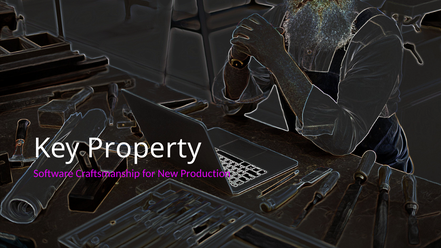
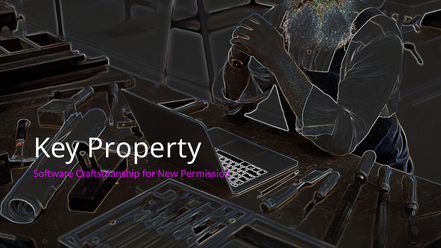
Production: Production -> Permission
